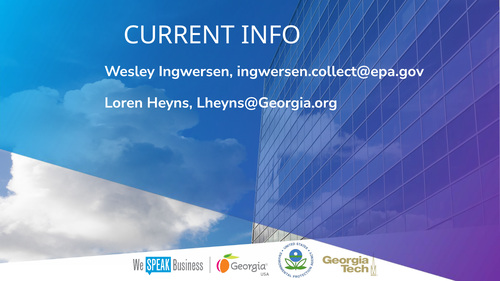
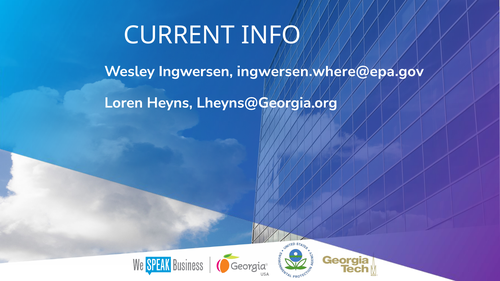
ingwersen.collect@epa.gov: ingwersen.collect@epa.gov -> ingwersen.where@epa.gov
